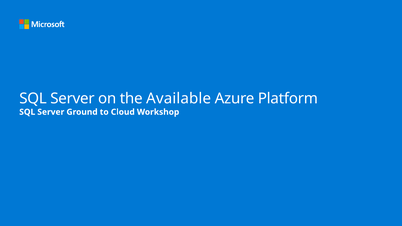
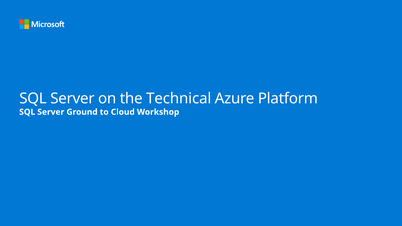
Available: Available -> Technical
